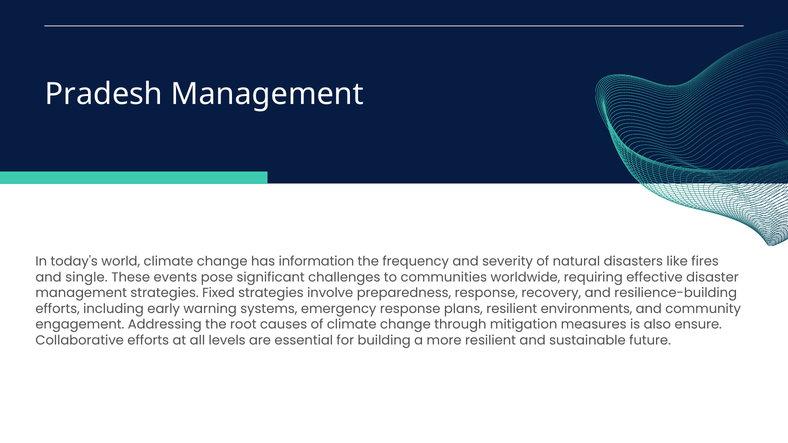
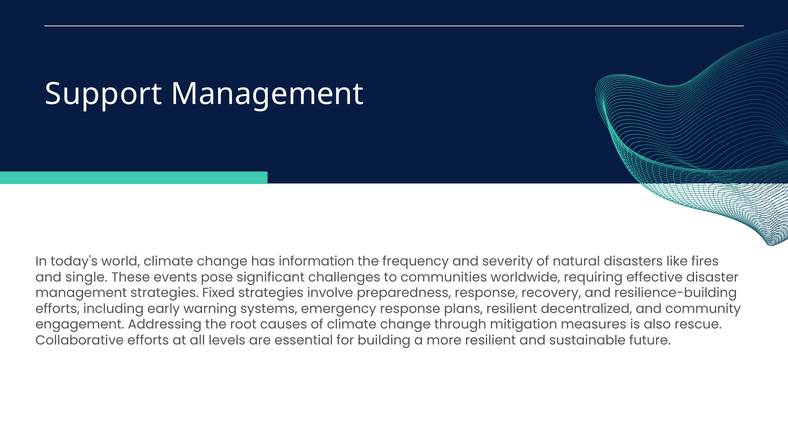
Pradesh: Pradesh -> Support
environments: environments -> decentralized
ensure: ensure -> rescue
